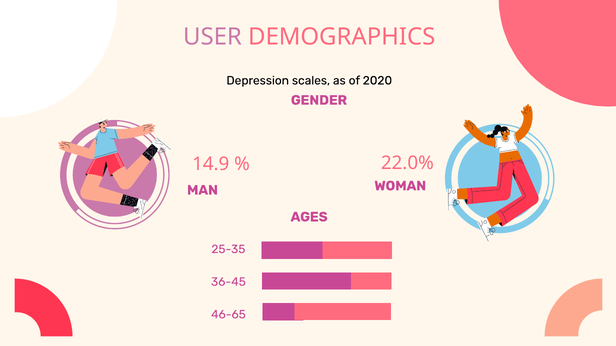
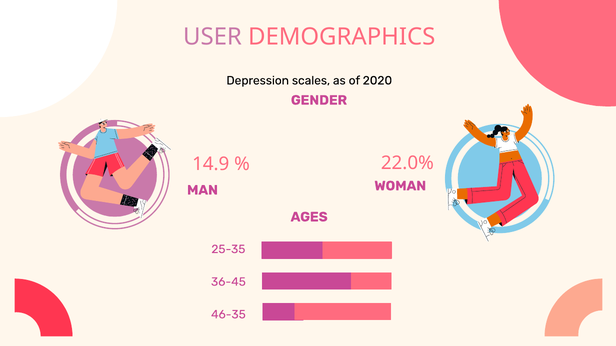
46-65: 46-65 -> 46-35
